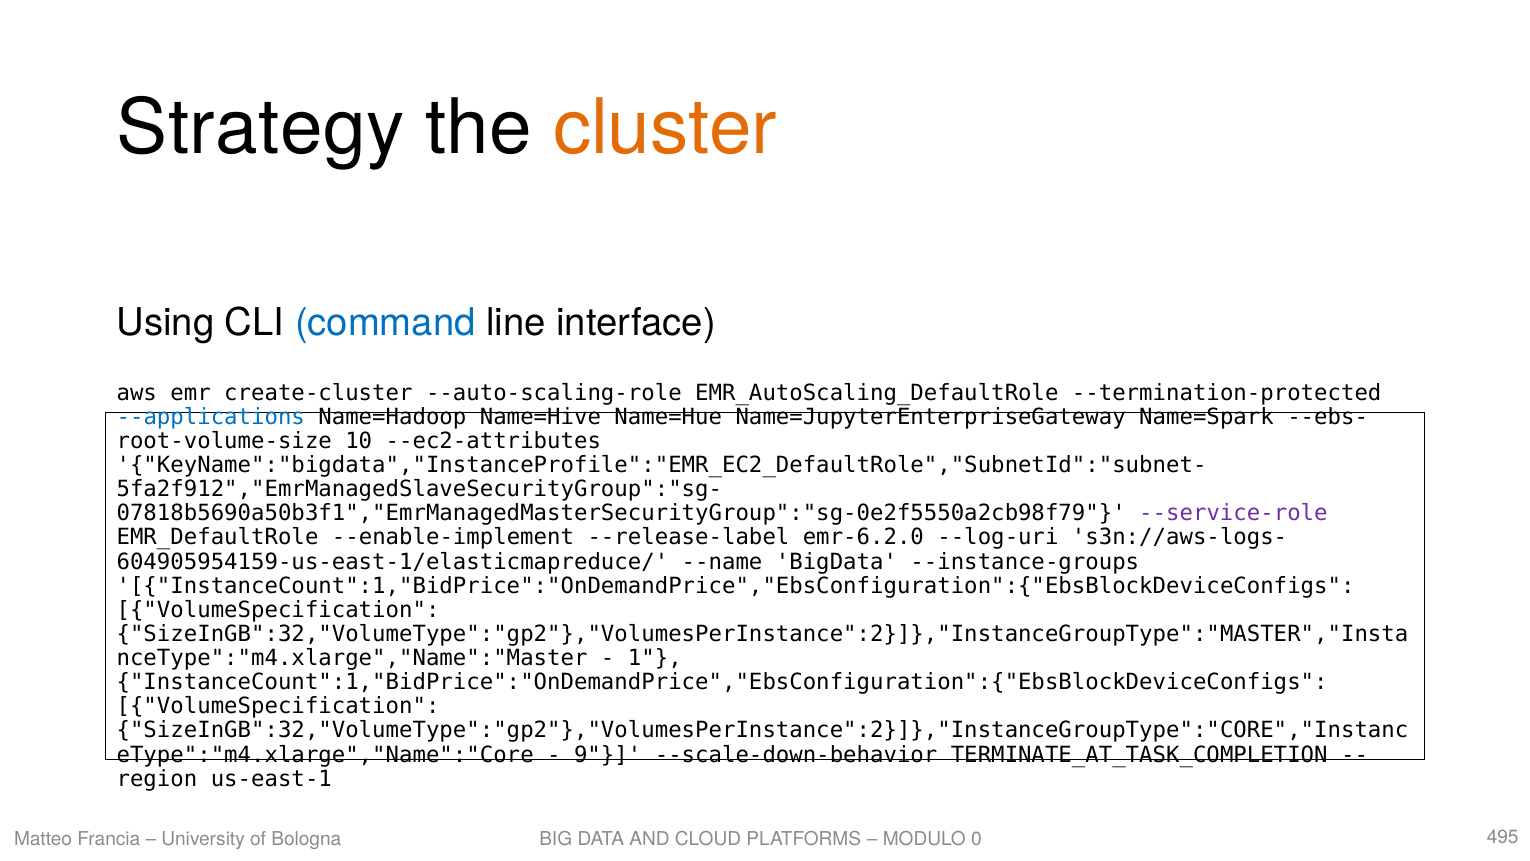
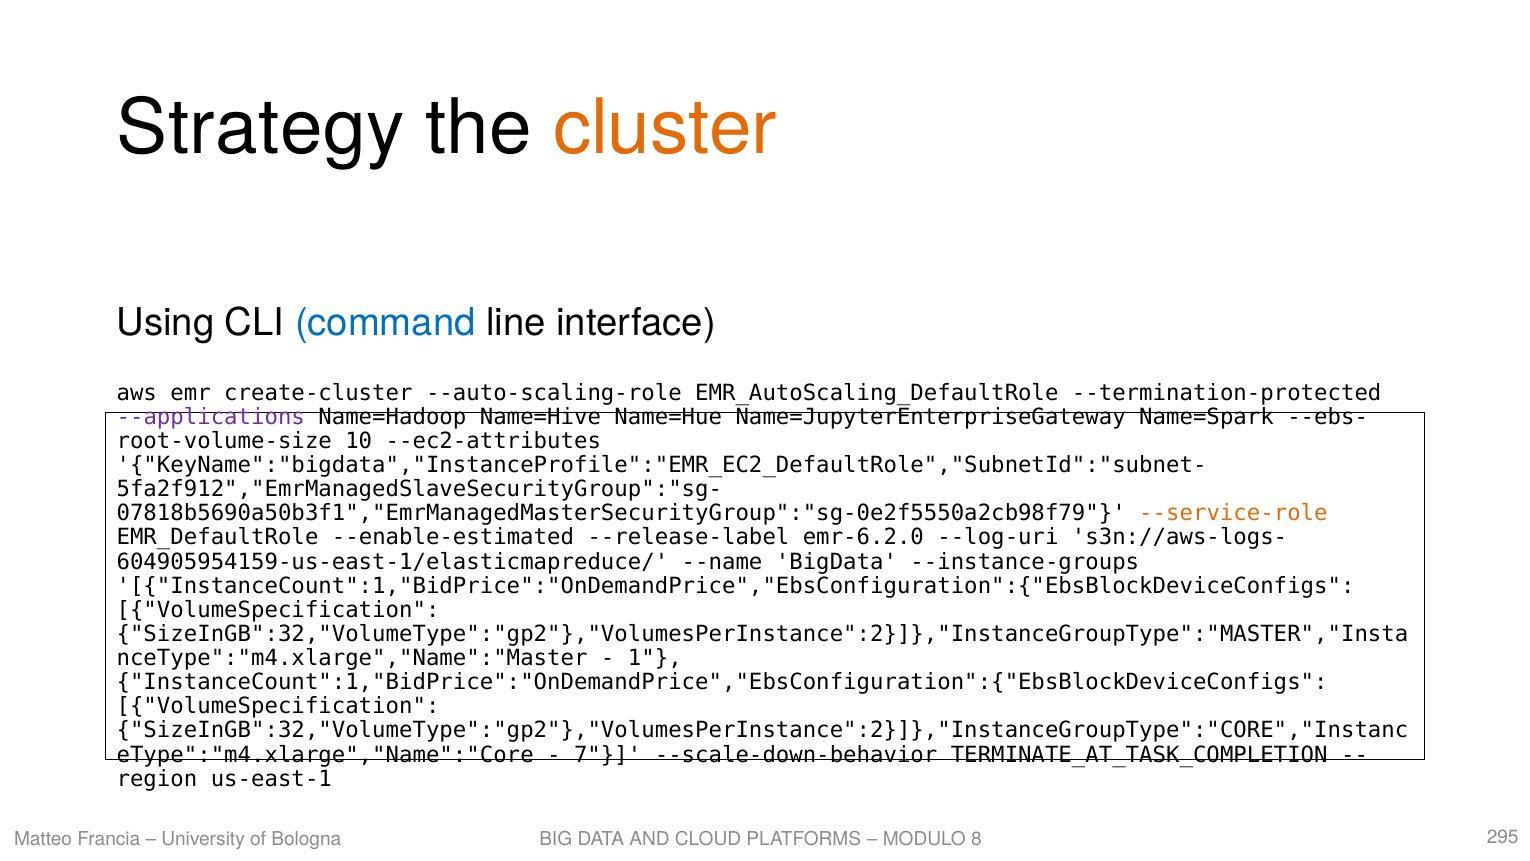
--applications colour: blue -> purple
--service-role colour: purple -> orange
--enable-implement: --enable-implement -> --enable-estimated
9: 9 -> 7
0: 0 -> 8
495: 495 -> 295
